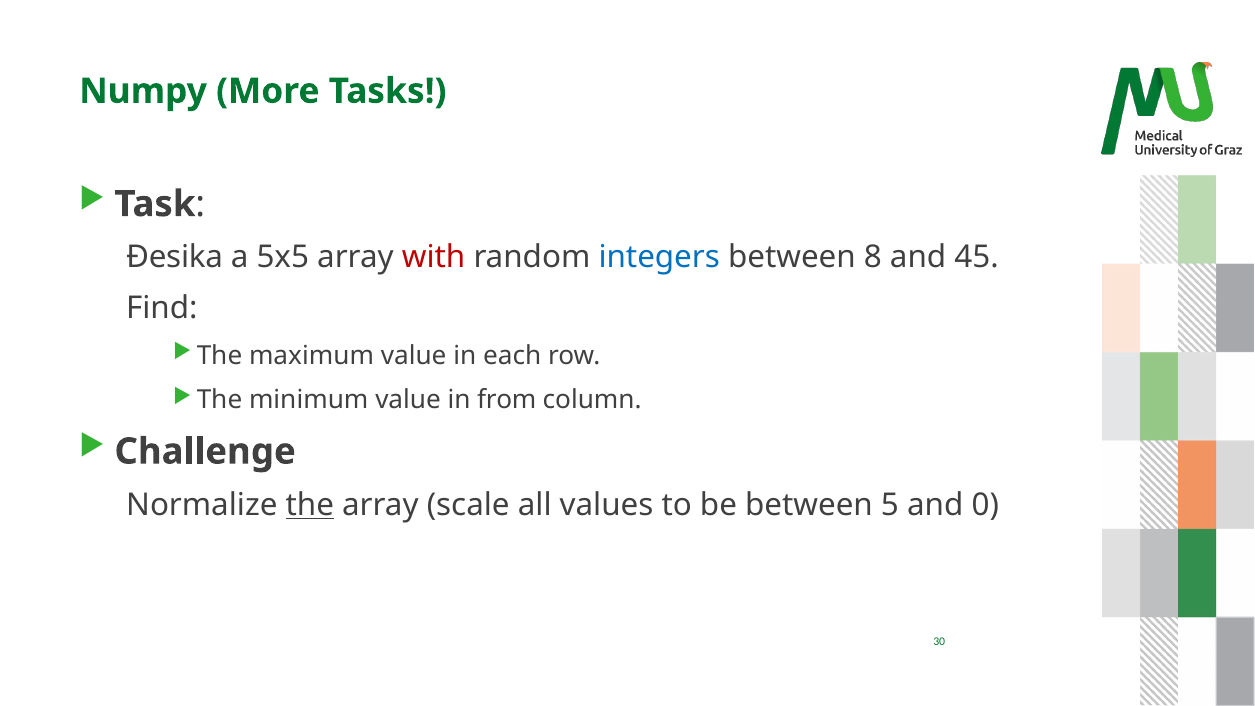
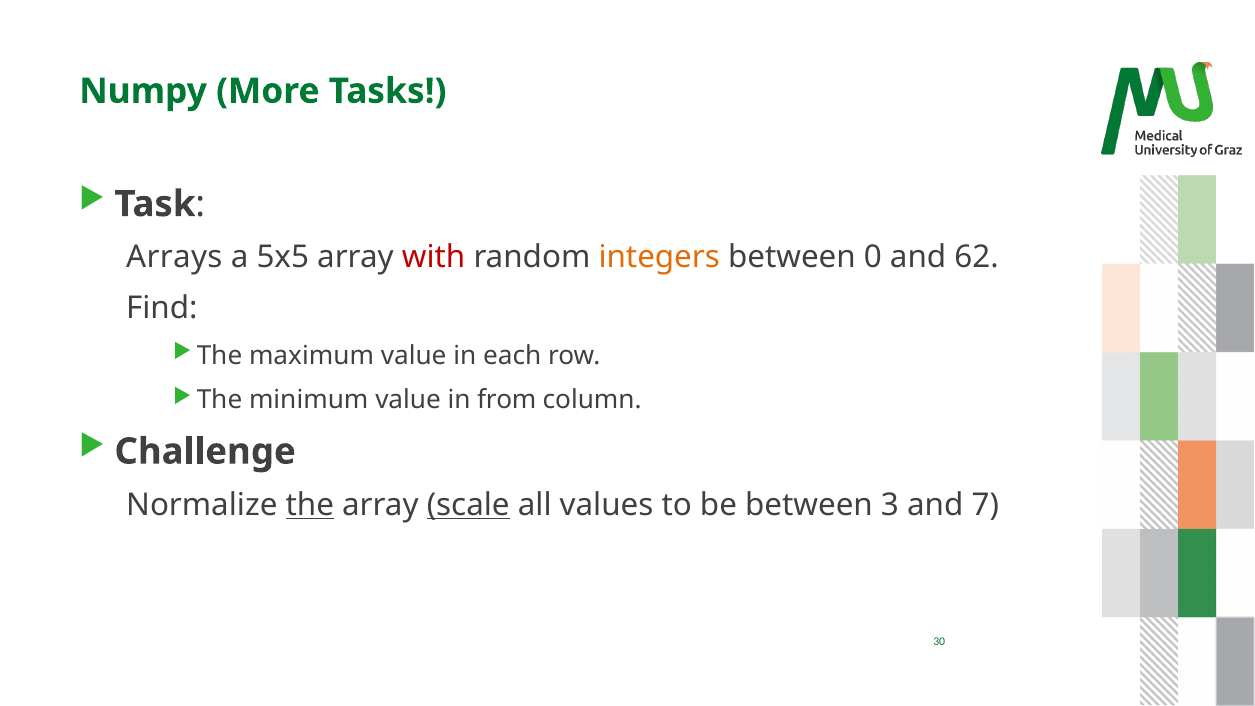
Ðesika: Ðesika -> Arrays
integers colour: blue -> orange
8: 8 -> 0
45: 45 -> 62
scale underline: none -> present
5: 5 -> 3
0: 0 -> 7
